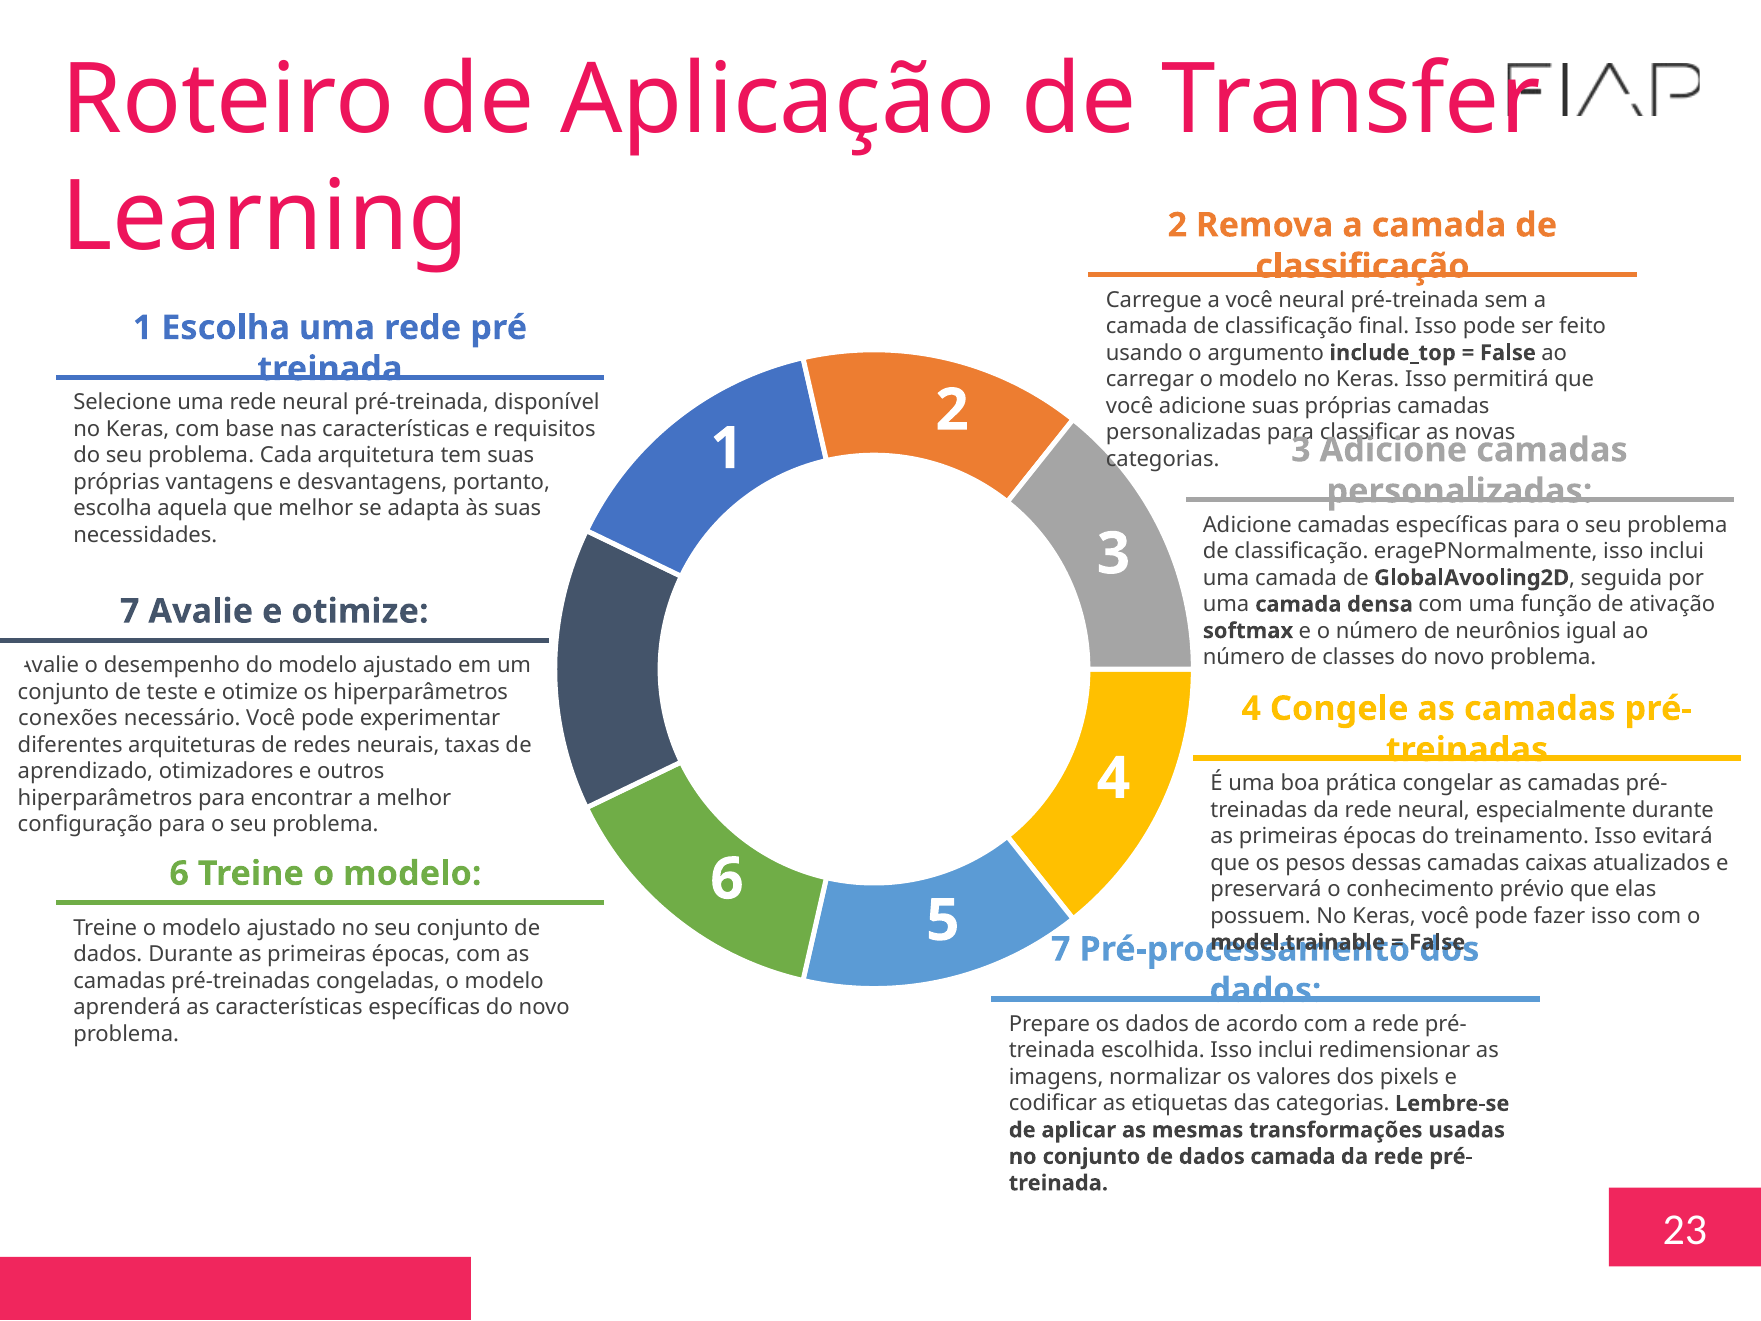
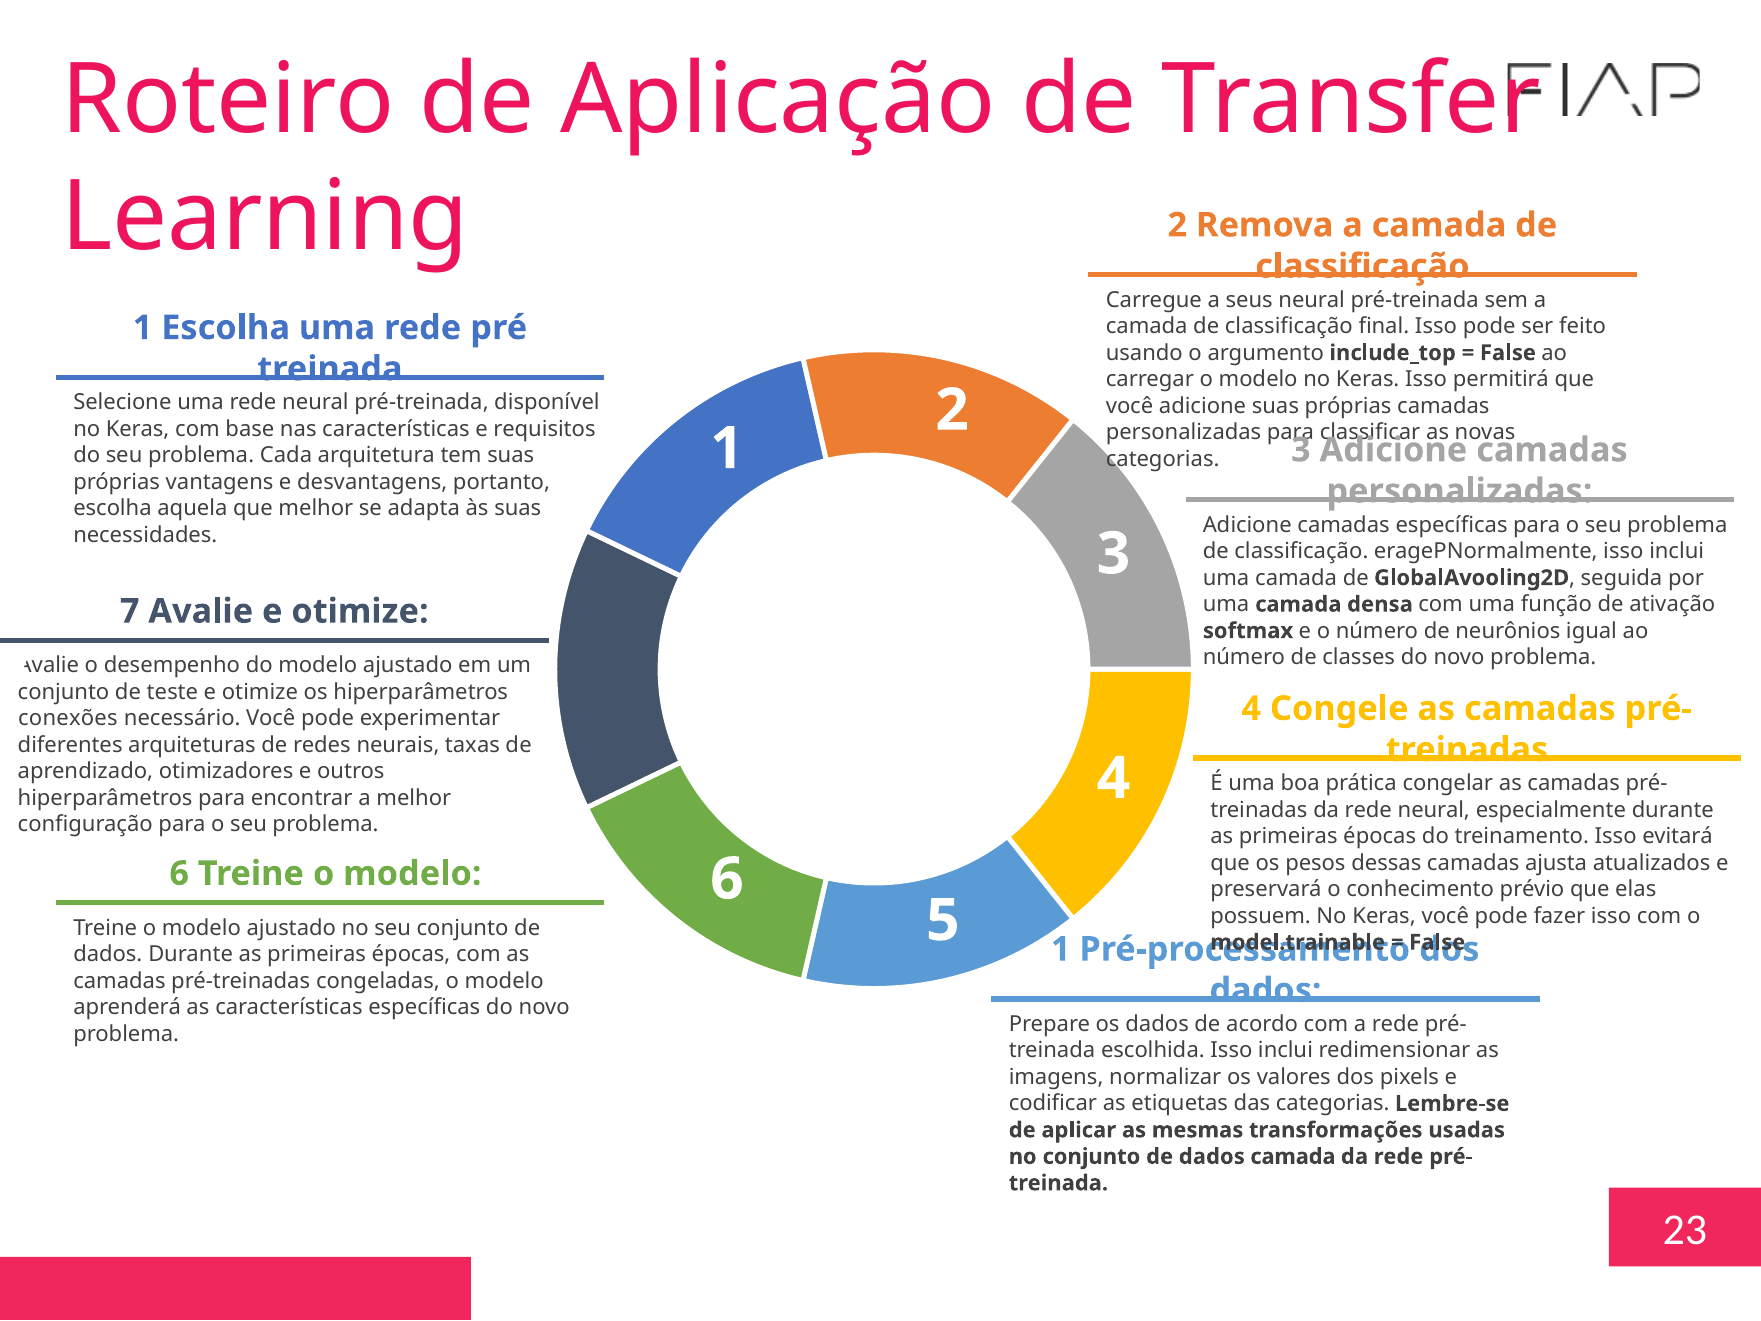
a você: você -> seus
caixas: caixas -> ajusta
5 7: 7 -> 1
